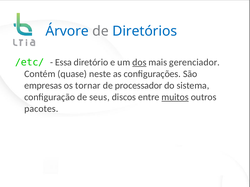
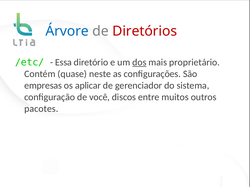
Diretórios colour: blue -> red
gerenciador: gerenciador -> proprietário
tornar: tornar -> aplicar
processador: processador -> gerenciador
seus: seus -> você
muitos underline: present -> none
